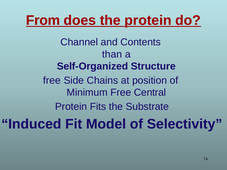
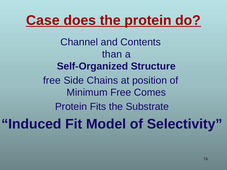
From: From -> Case
Central: Central -> Comes
